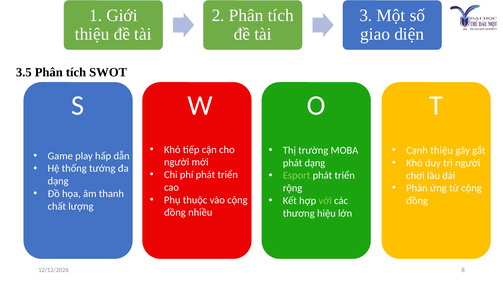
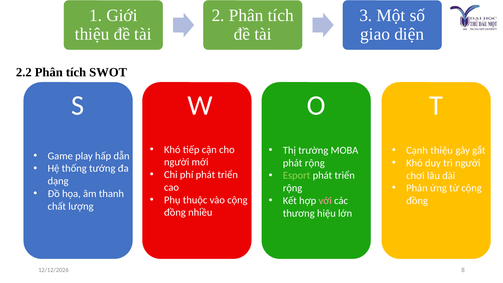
3.5: 3.5 -> 2.2
phát dạng: dạng -> rộng
với colour: light green -> pink
